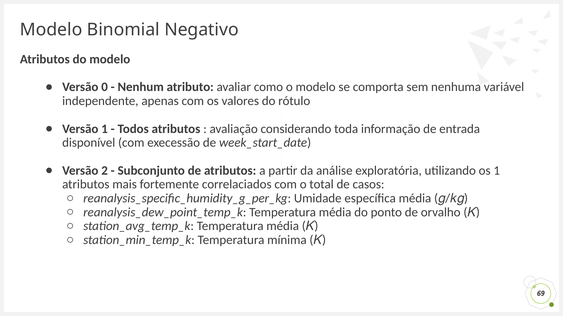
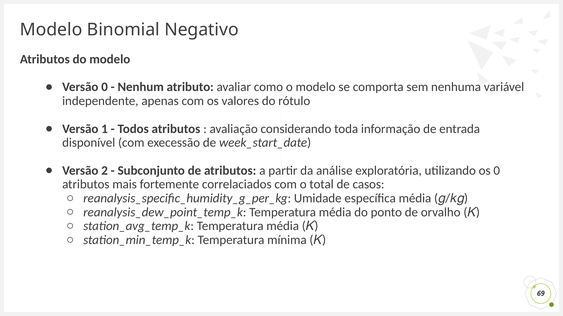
os 1: 1 -> 0
